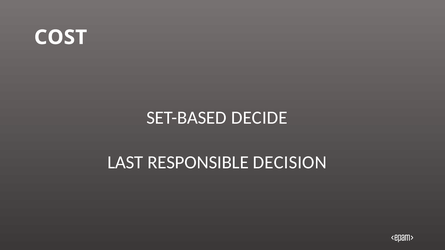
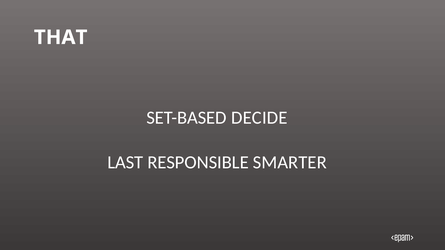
COST: COST -> THAT
DECISION: DECISION -> SMARTER
